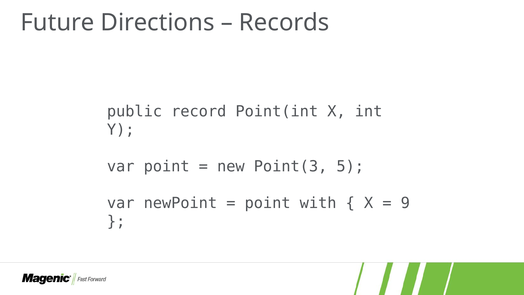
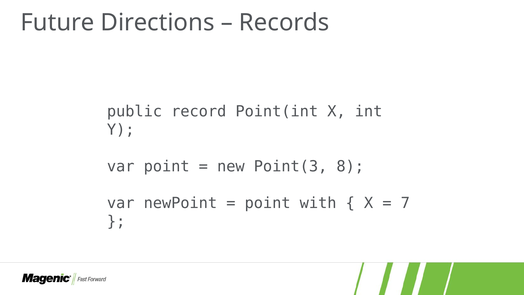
5: 5 -> 8
9: 9 -> 7
